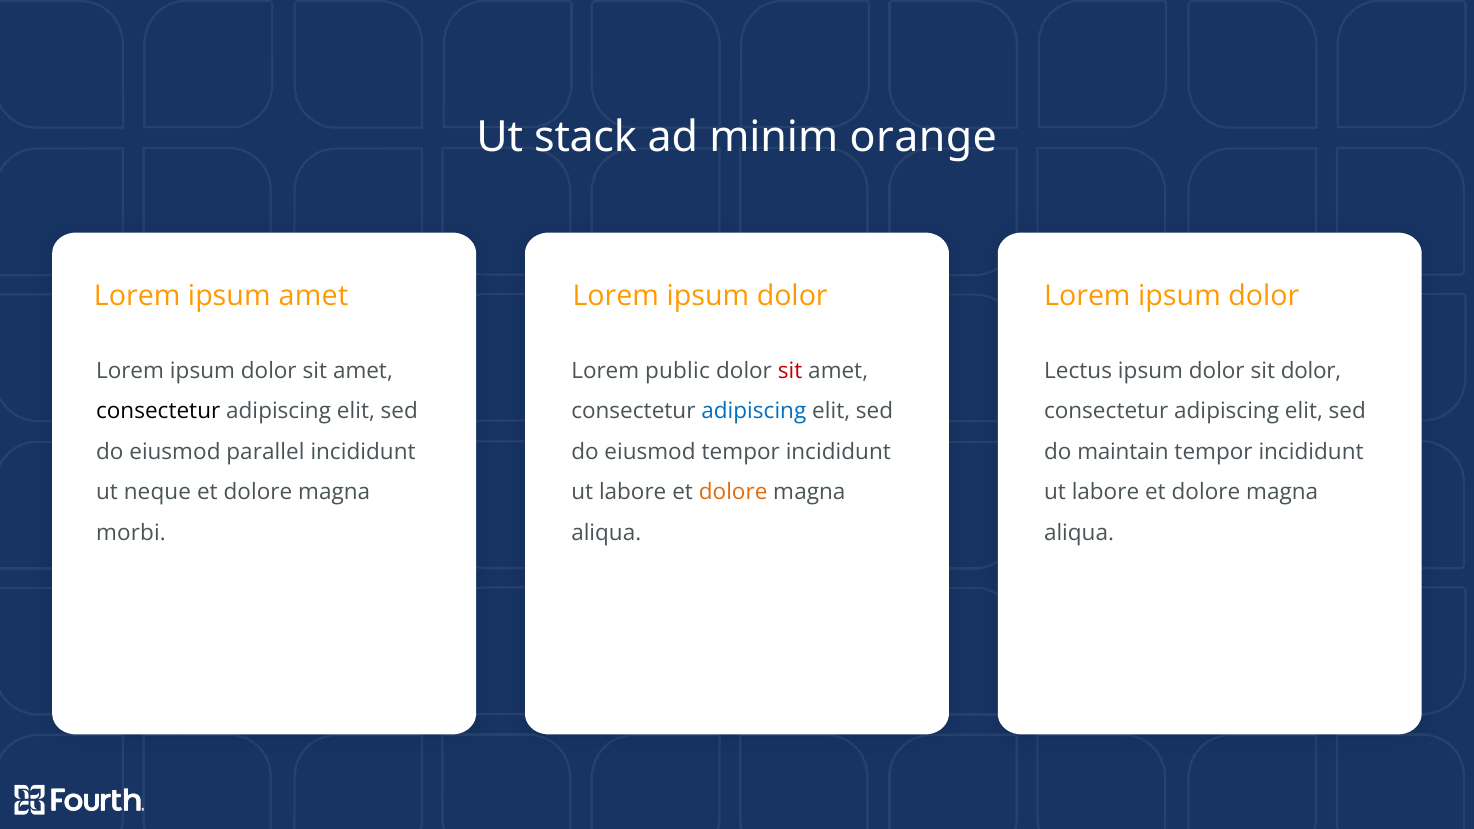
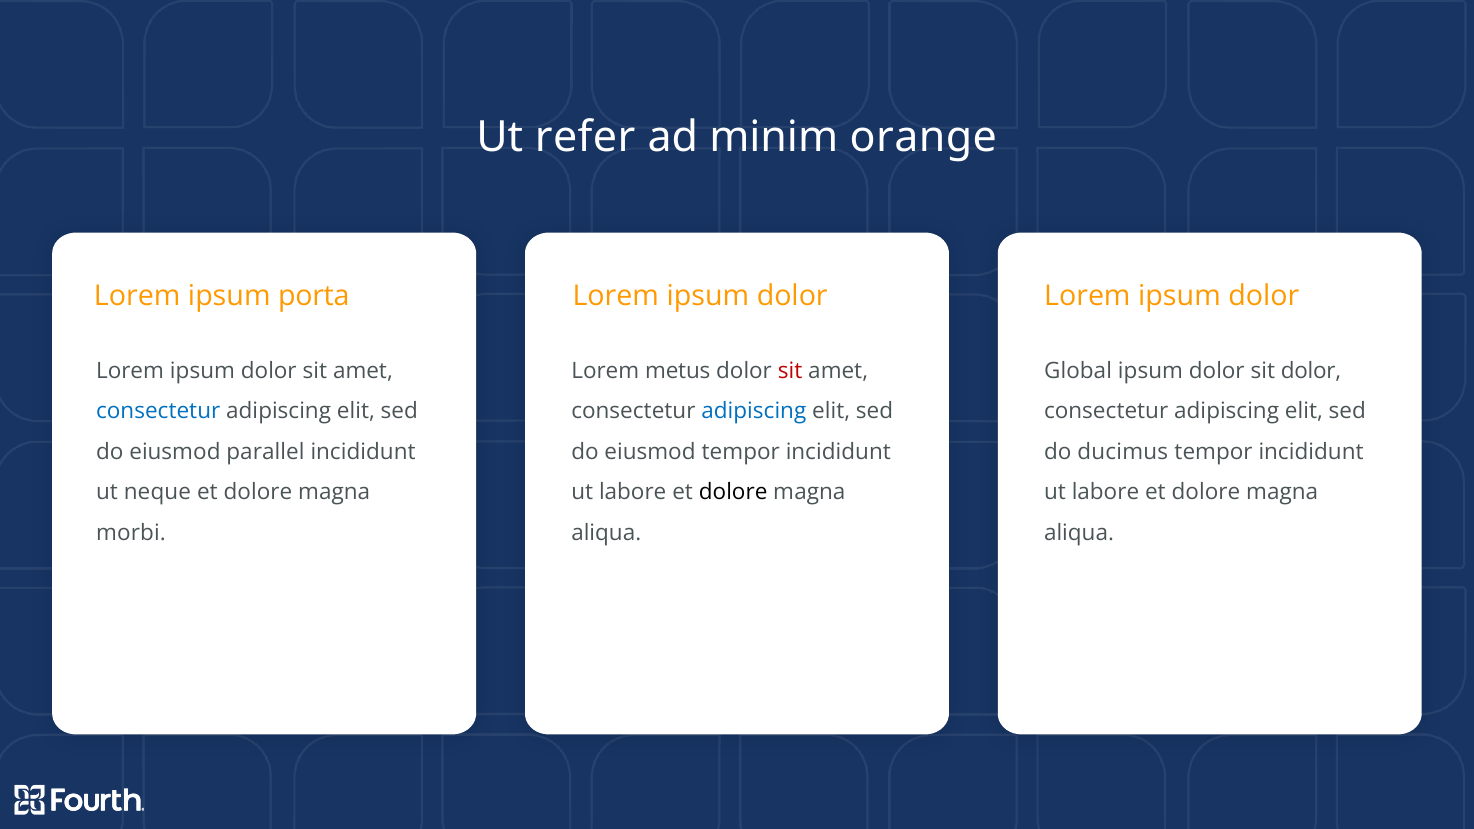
stack: stack -> refer
ipsum amet: amet -> porta
public: public -> metus
Lectus: Lectus -> Global
consectetur at (158, 411) colour: black -> blue
maintain: maintain -> ducimus
dolore at (733, 493) colour: orange -> black
